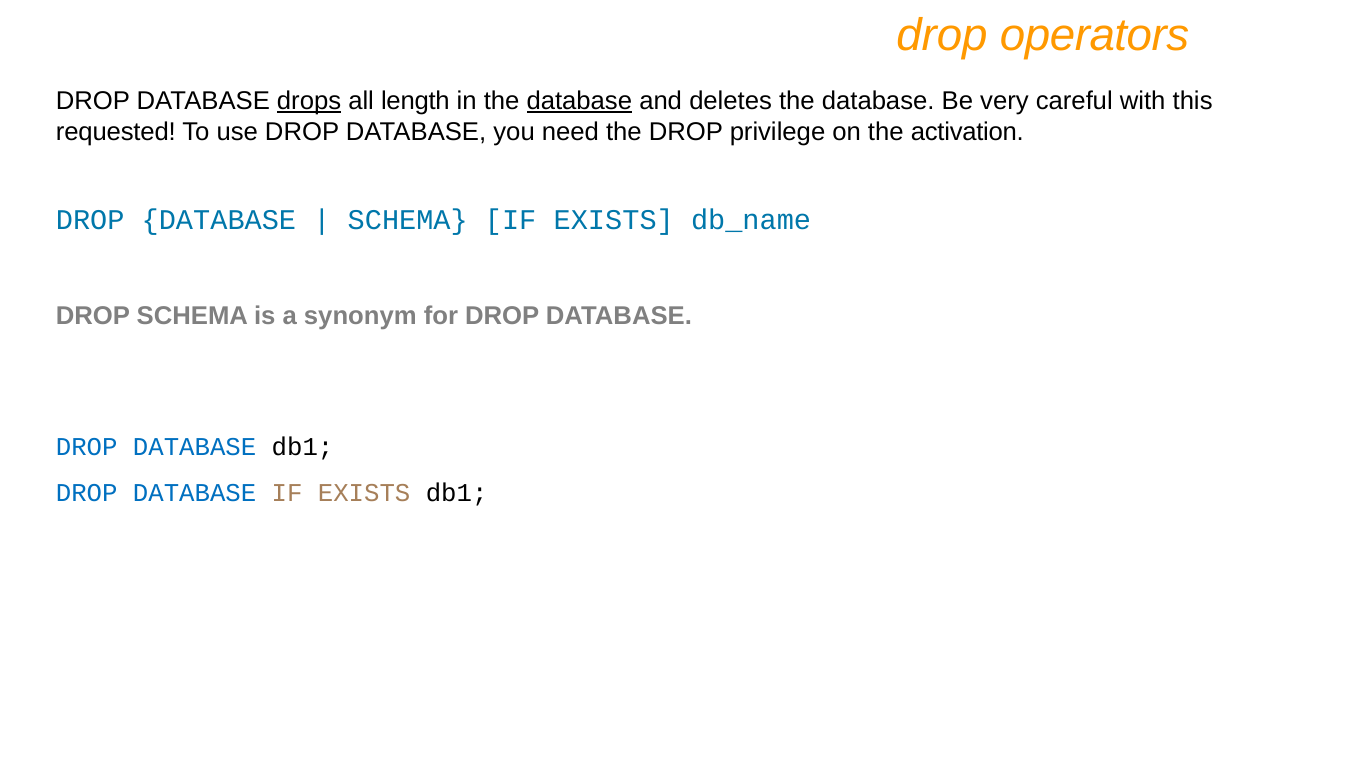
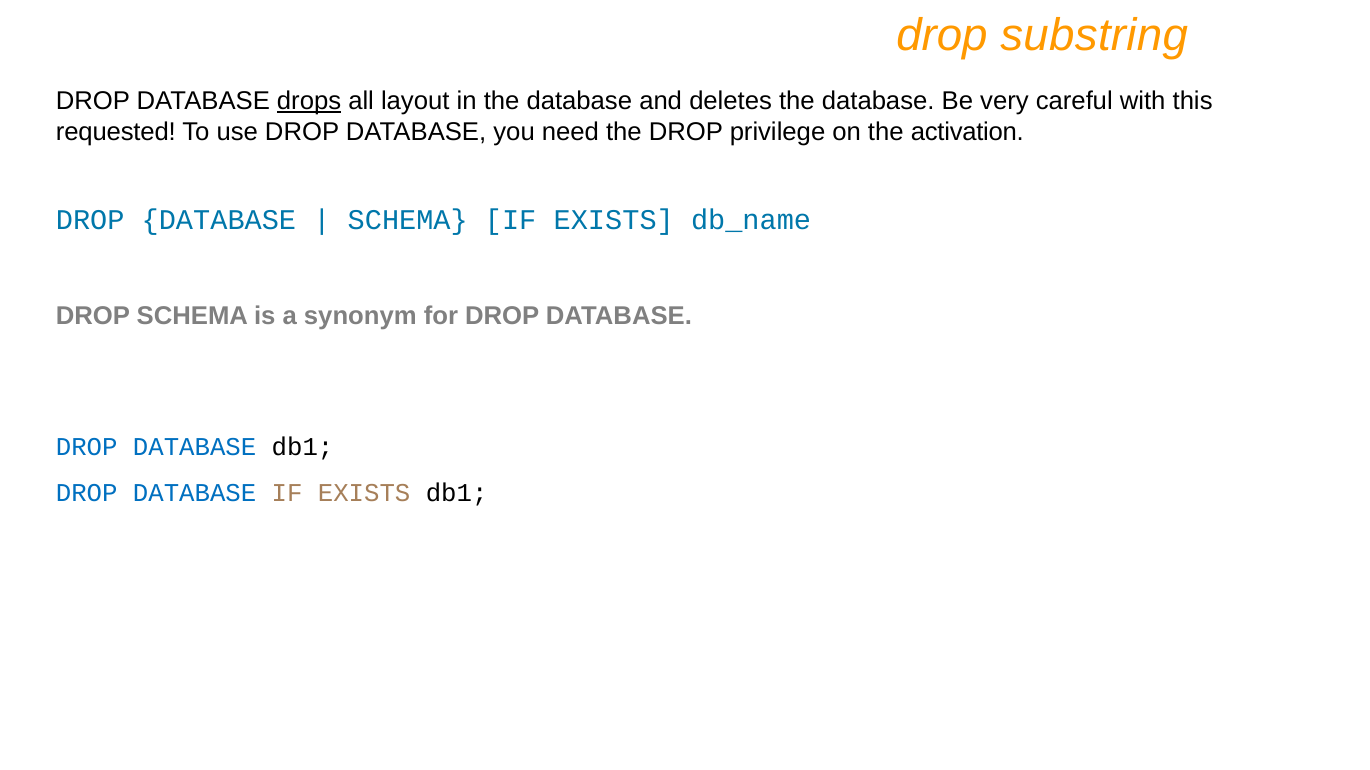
operators: operators -> substring
length: length -> layout
database at (579, 101) underline: present -> none
